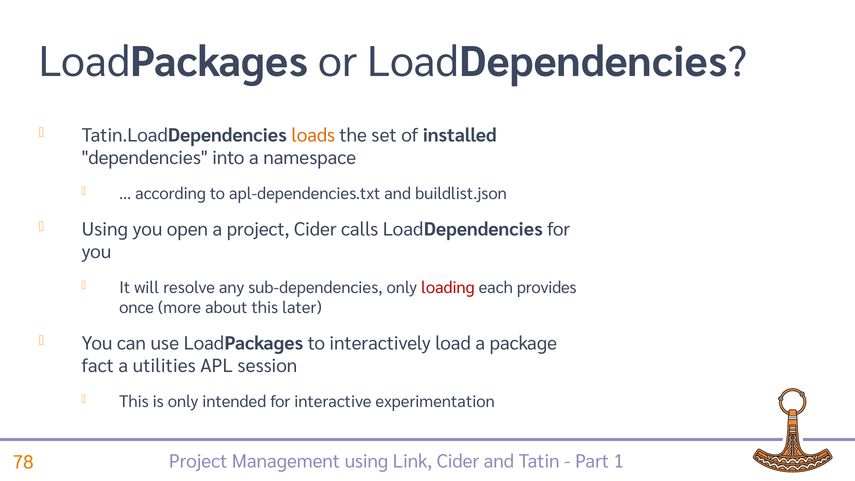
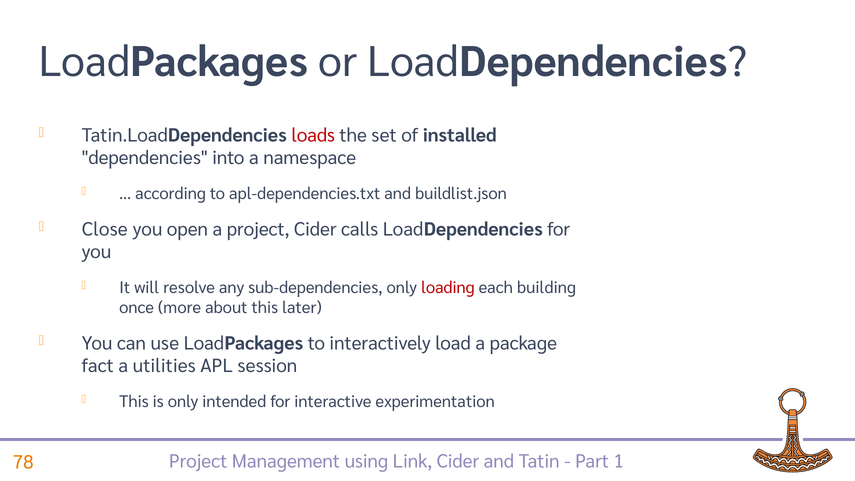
loads colour: orange -> red
Using at (105, 229): Using -> Close
provides: provides -> building
